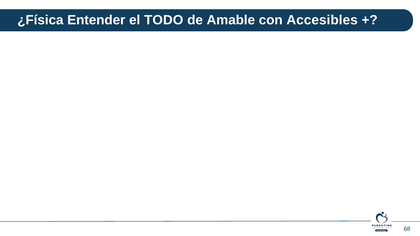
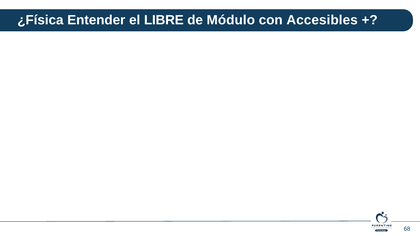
TODO: TODO -> LIBRE
Amable: Amable -> Módulo
